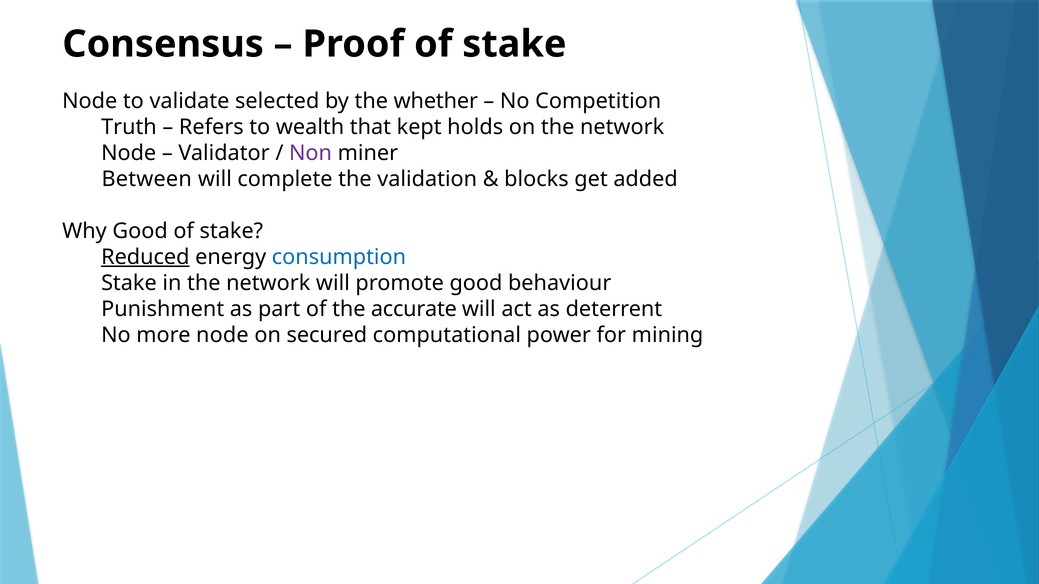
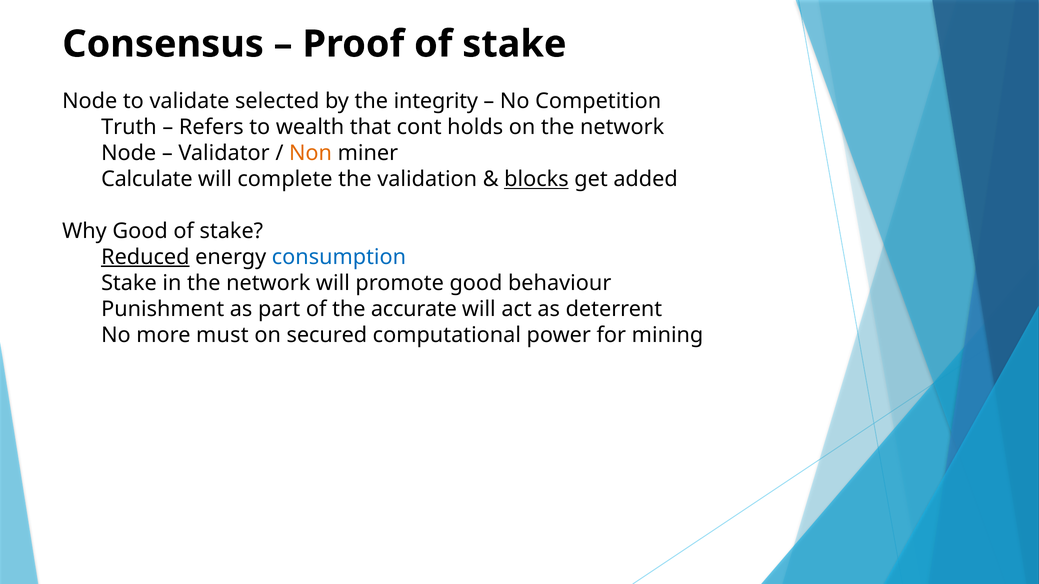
whether: whether -> integrity
kept: kept -> cont
Non colour: purple -> orange
Between: Between -> Calculate
blocks underline: none -> present
more node: node -> must
